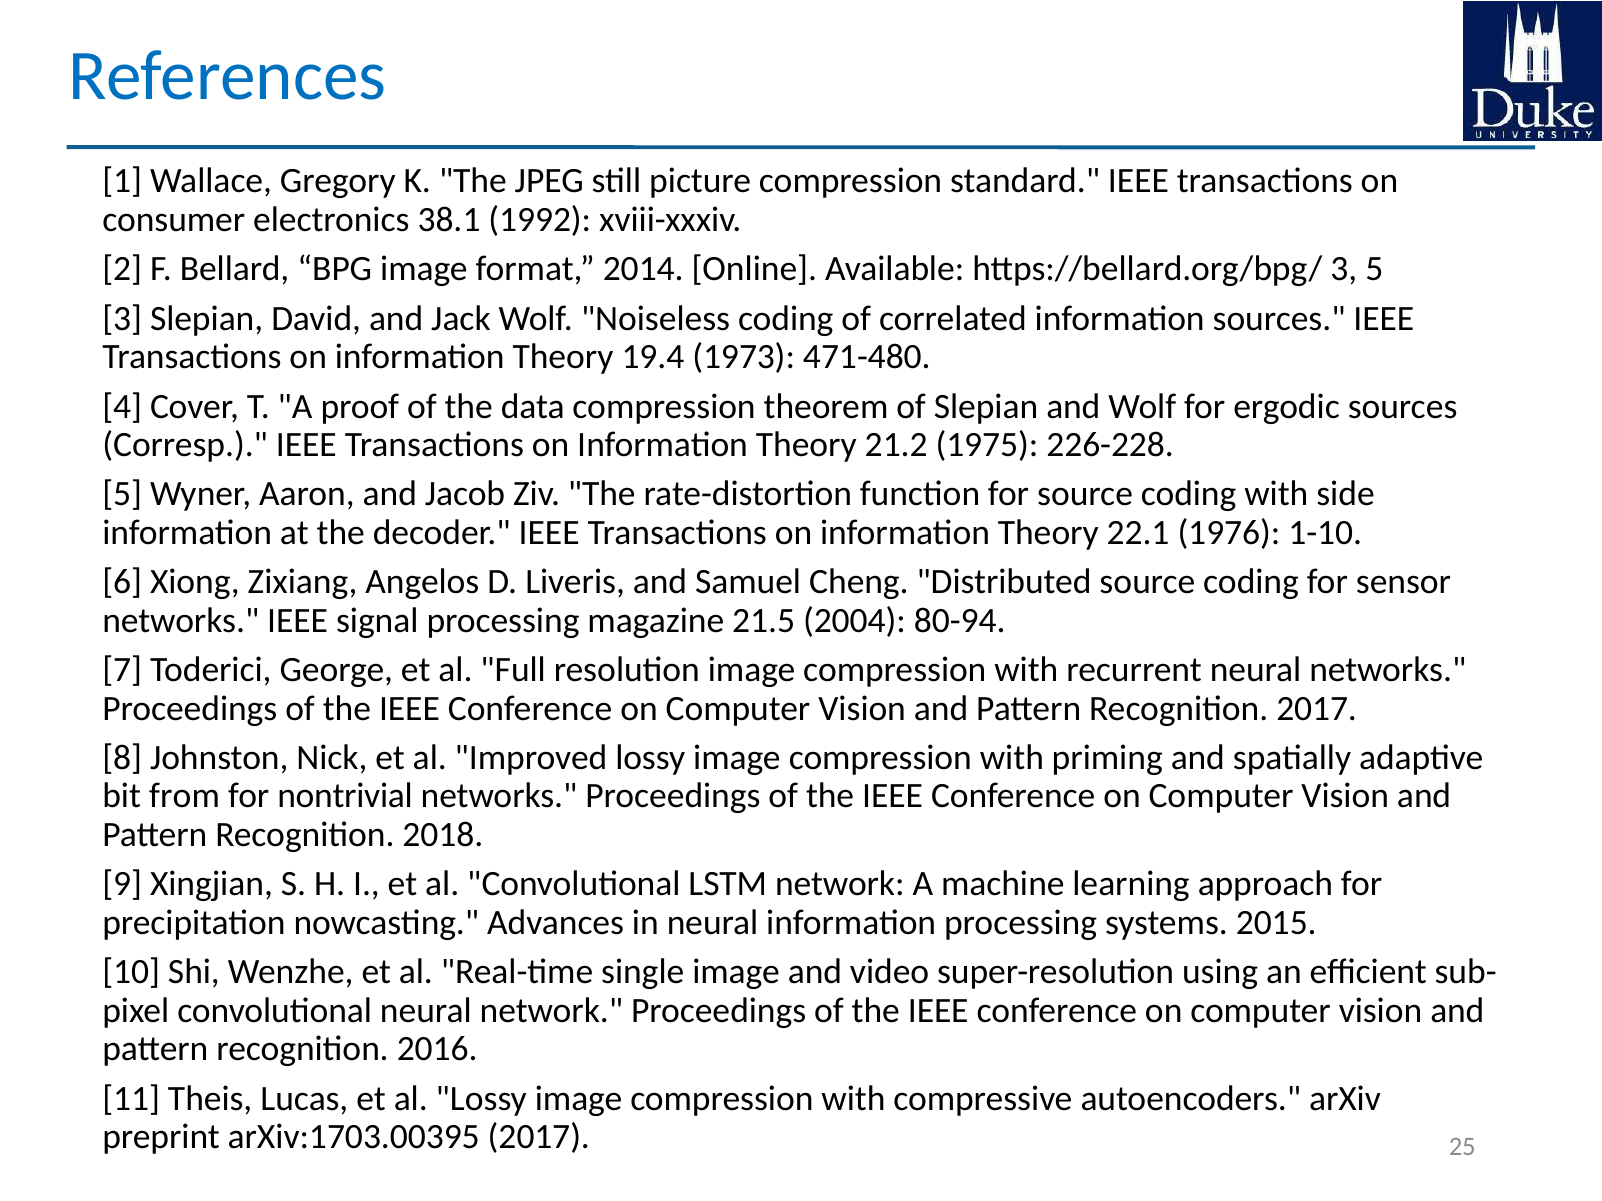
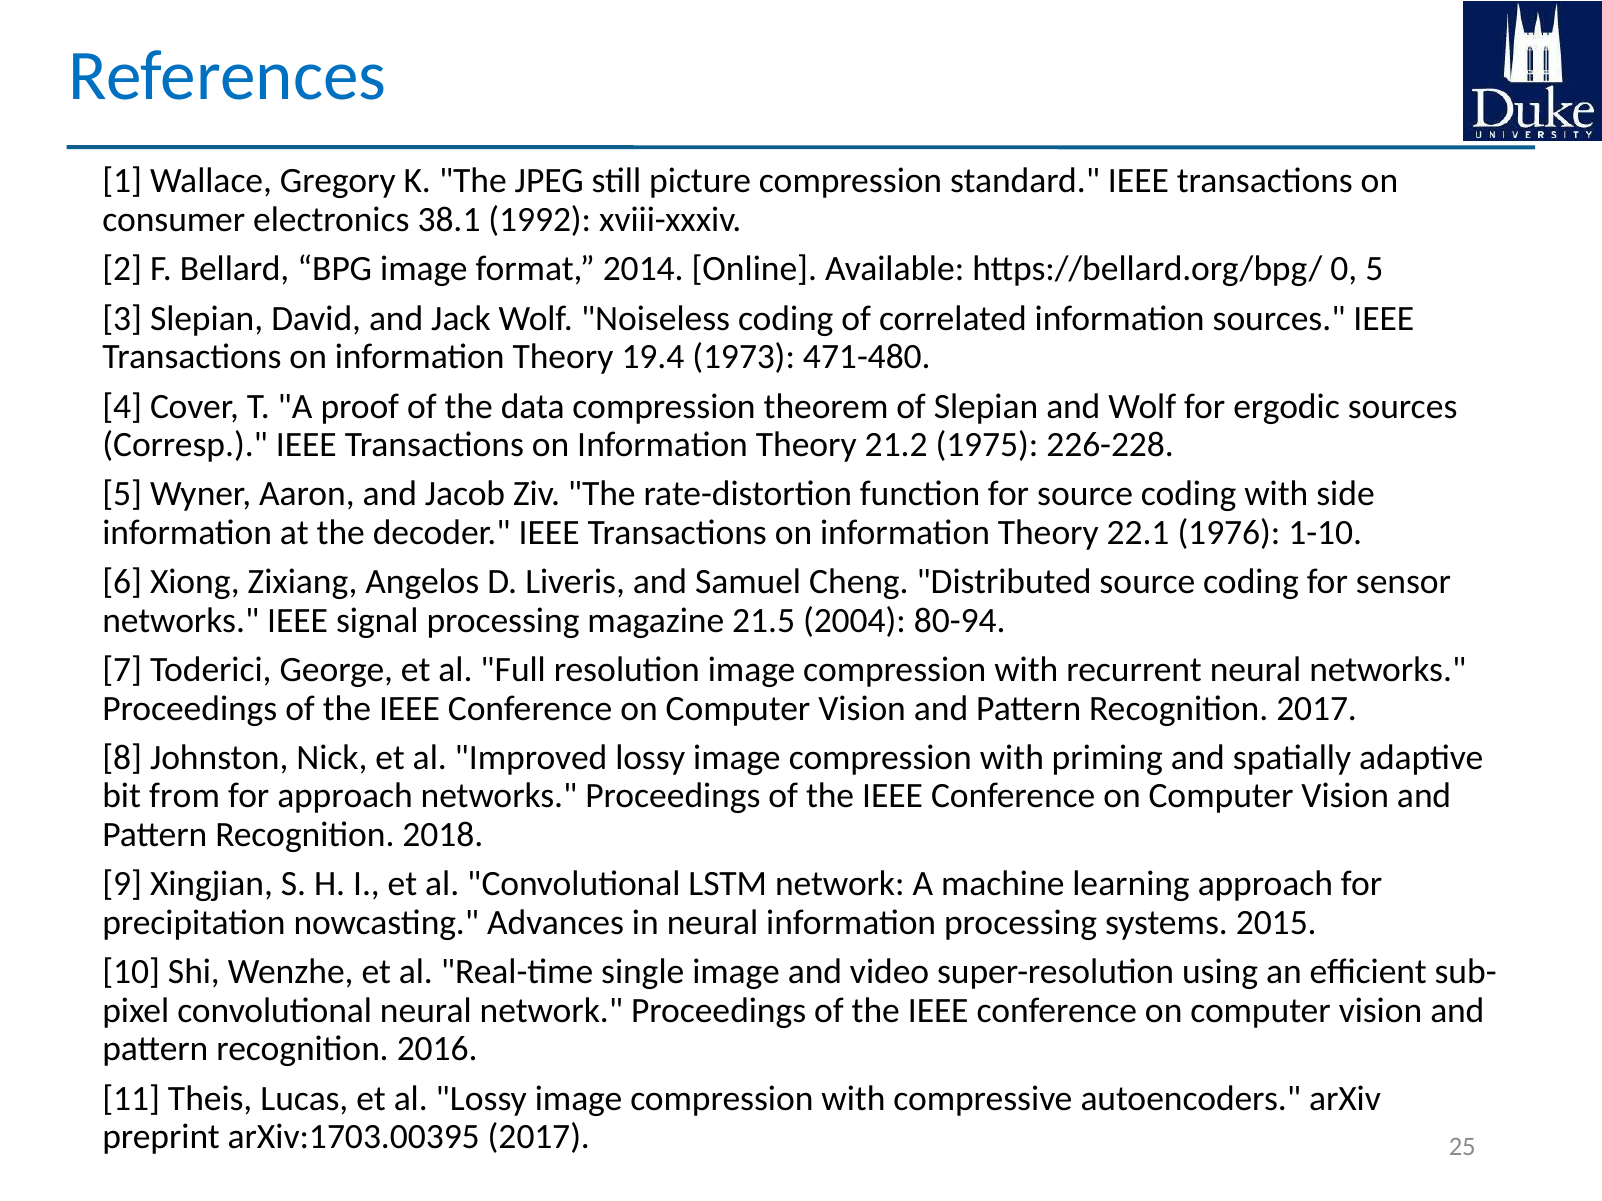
https://bellard.org/bpg/ 3: 3 -> 0
for nontrivial: nontrivial -> approach
